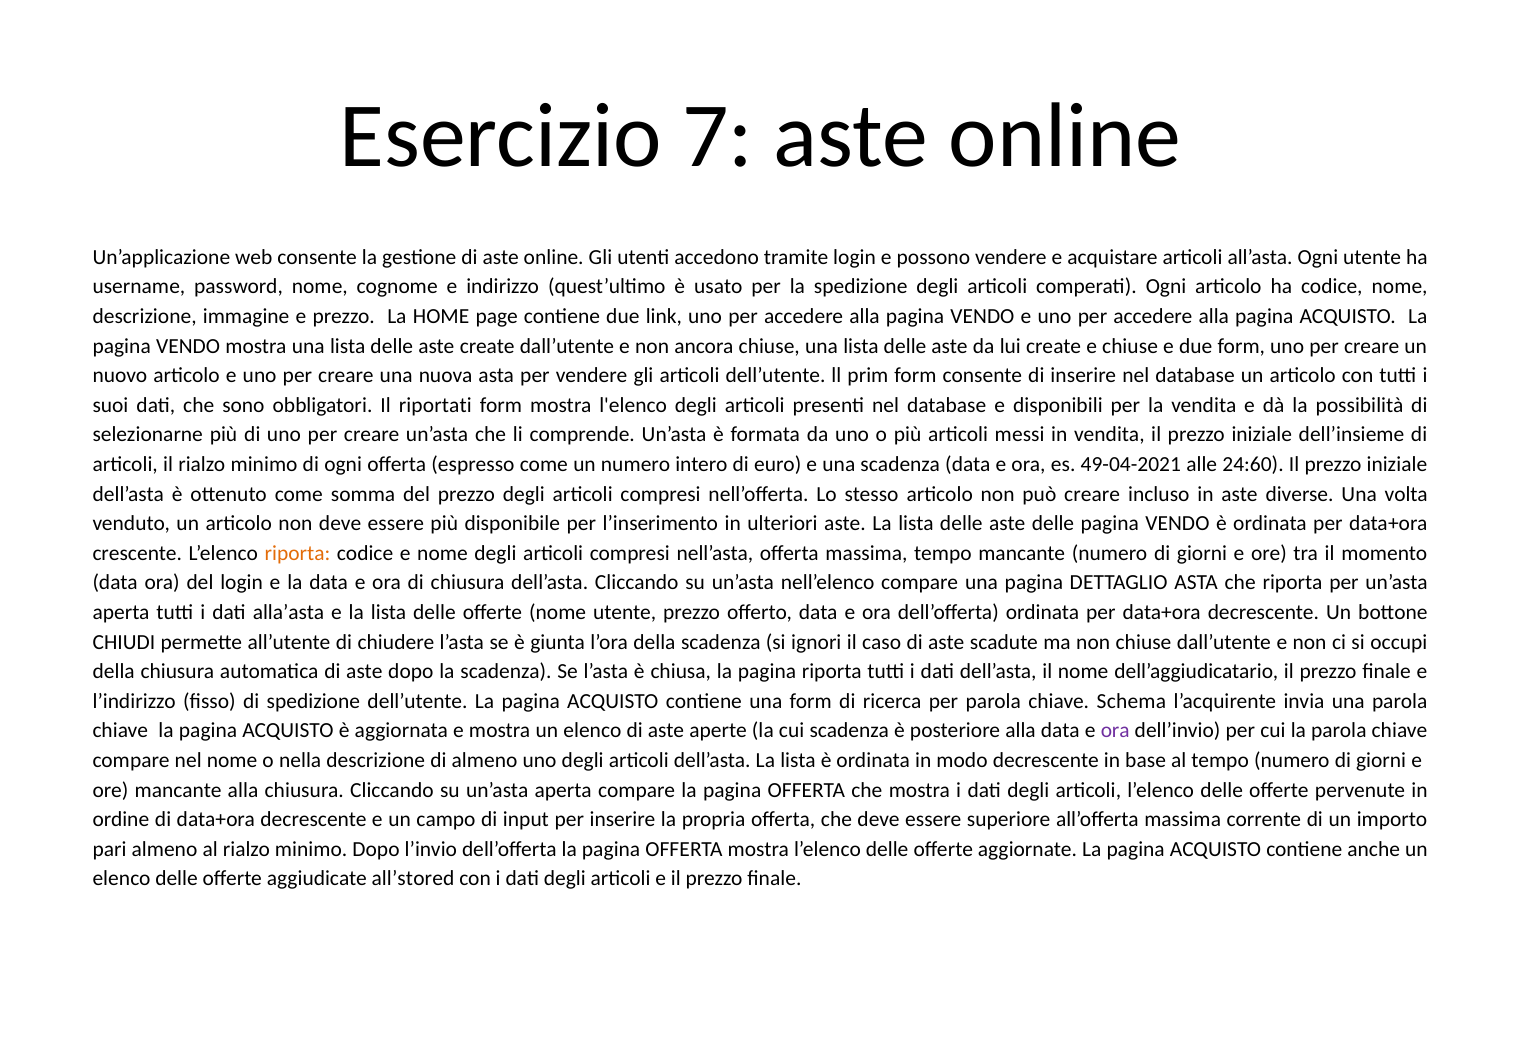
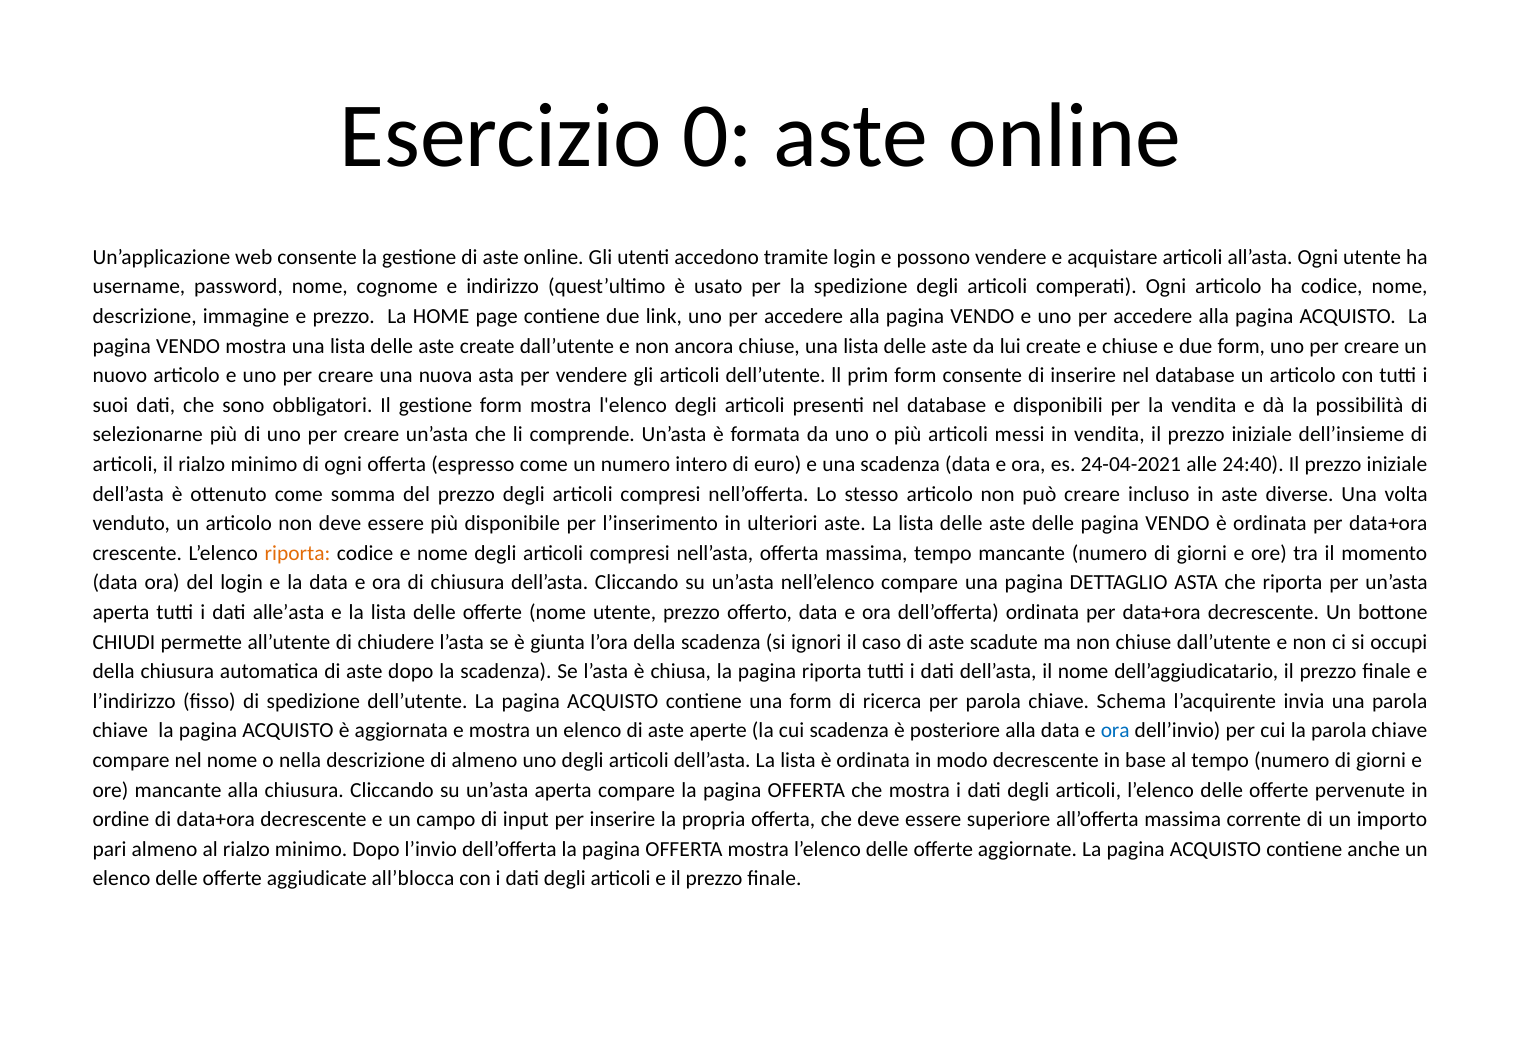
7: 7 -> 0
Il riportati: riportati -> gestione
49-04-2021: 49-04-2021 -> 24-04-2021
24:60: 24:60 -> 24:40
alla’asta: alla’asta -> alle’asta
ora at (1115, 731) colour: purple -> blue
all’stored: all’stored -> all’blocca
